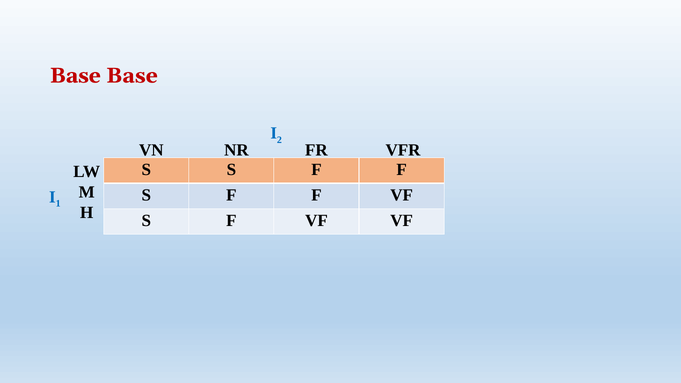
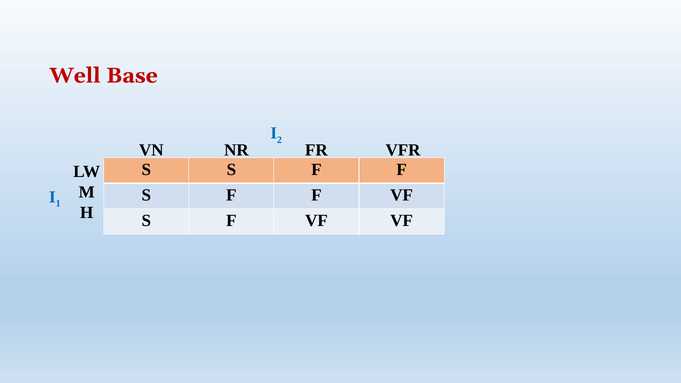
Base at (75, 76): Base -> Well
